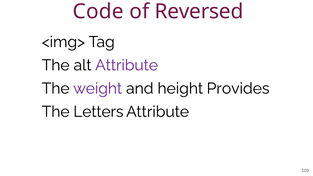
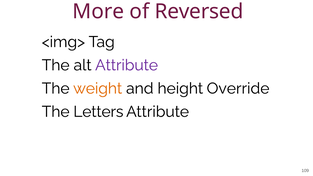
Code: Code -> More
weight colour: purple -> orange
Provides: Provides -> Override
